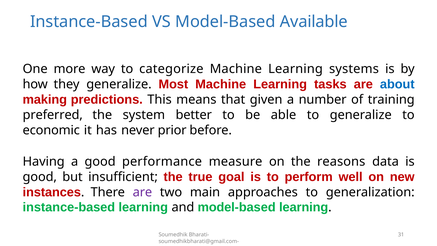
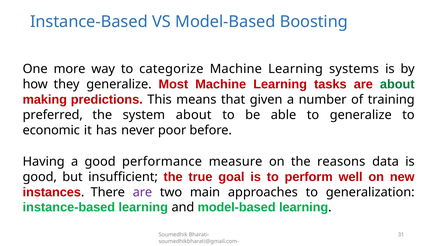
Available: Available -> Boosting
about at (397, 84) colour: blue -> green
system better: better -> about
prior: prior -> poor
